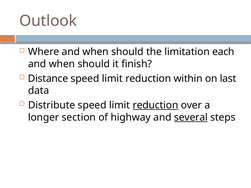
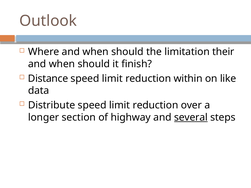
each: each -> their
last: last -> like
reduction at (155, 105) underline: present -> none
